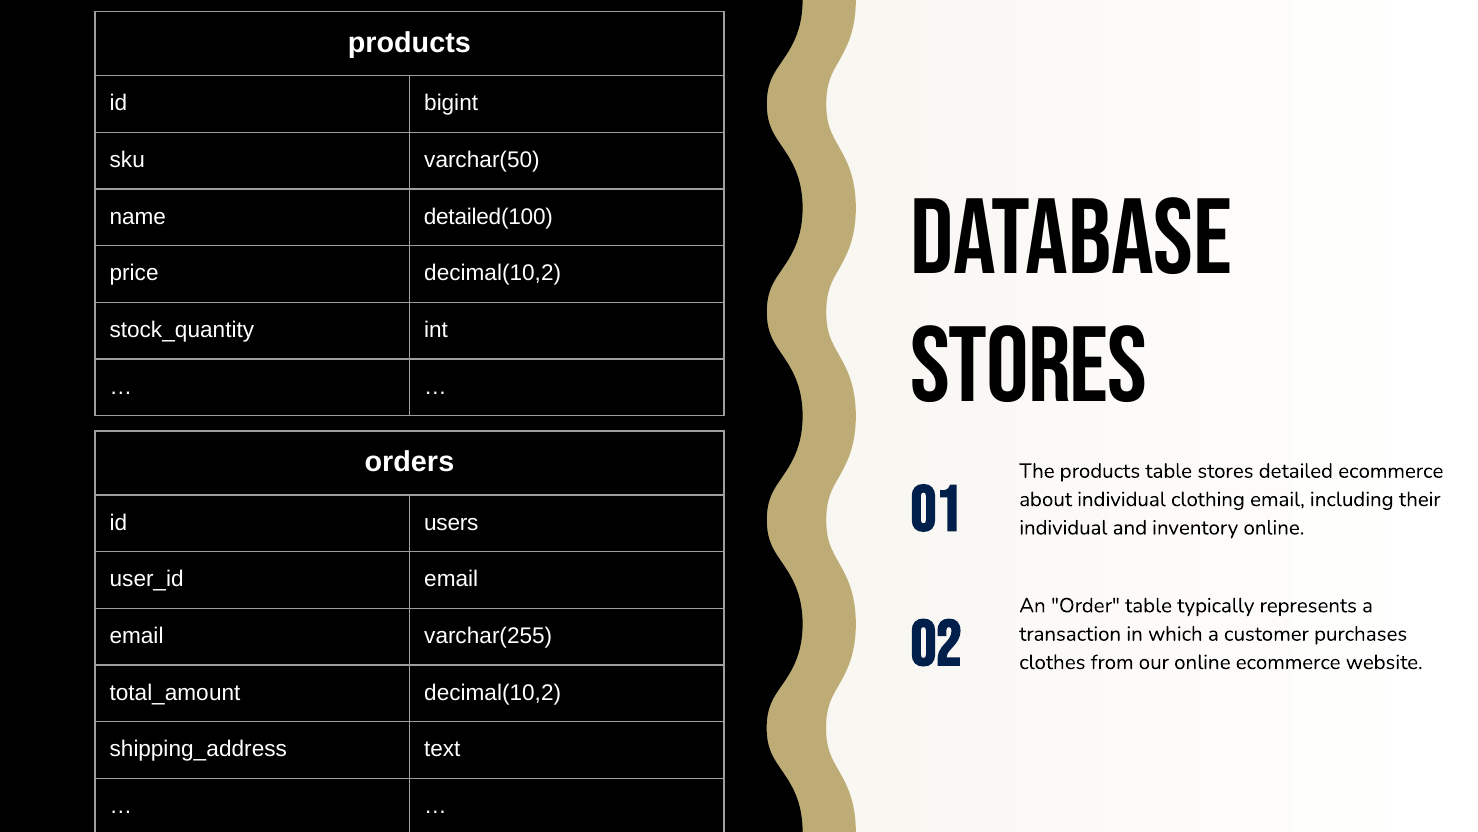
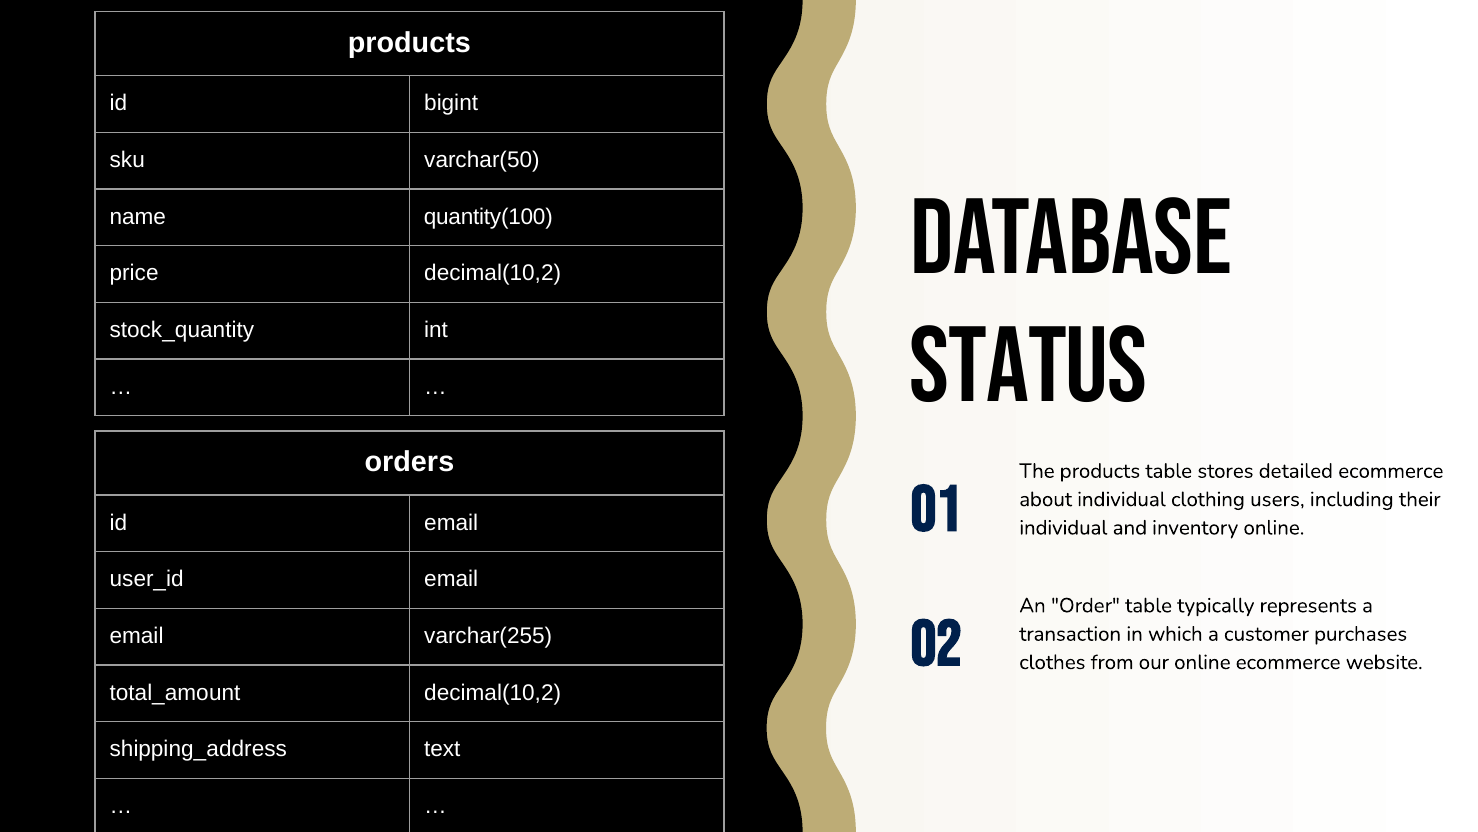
detailed(100: detailed(100 -> quantity(100
Stores at (1029, 366): Stores -> Status
clothing email: email -> users
id users: users -> email
